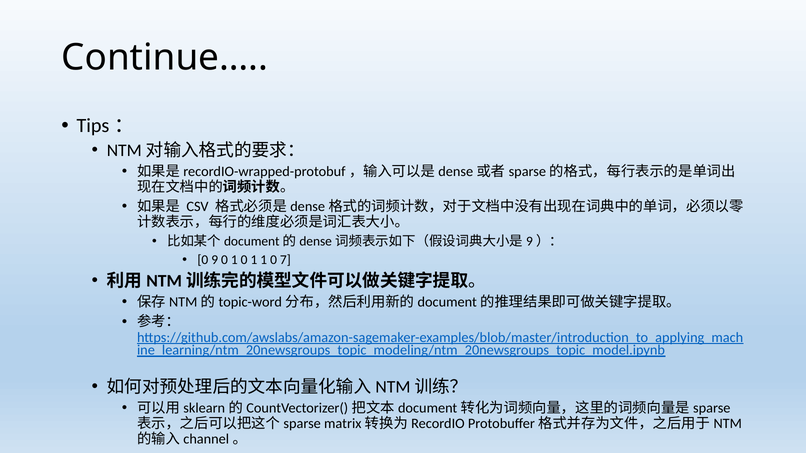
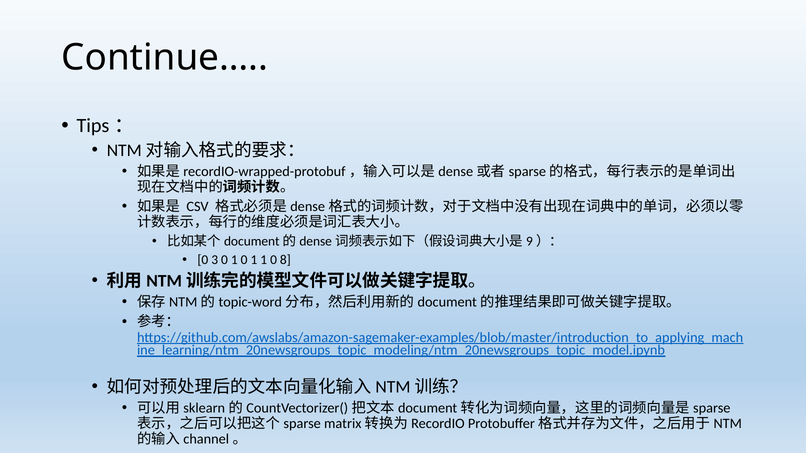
9: 9 -> 3
7: 7 -> 8
